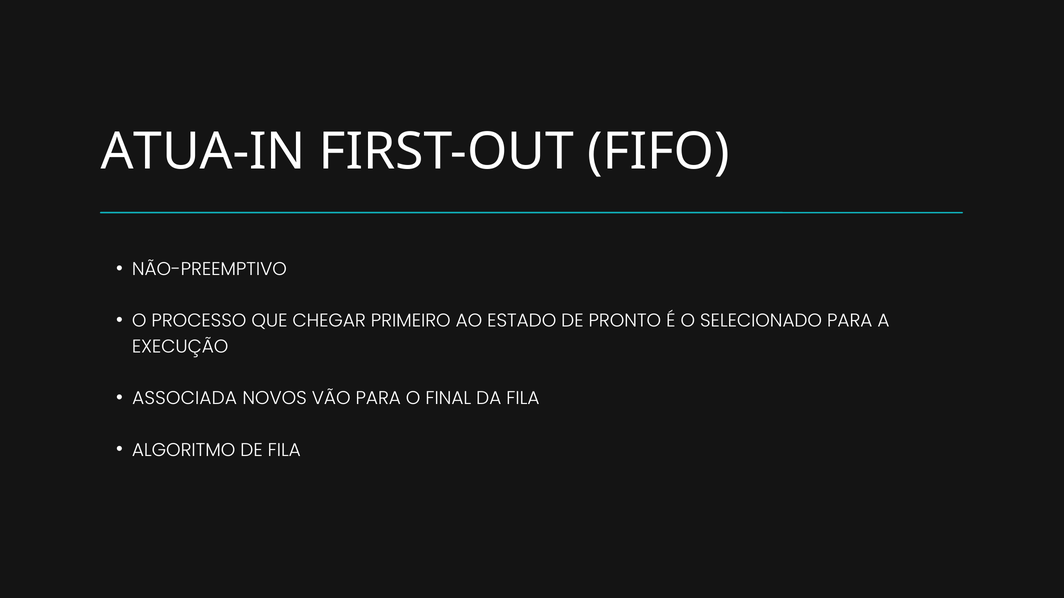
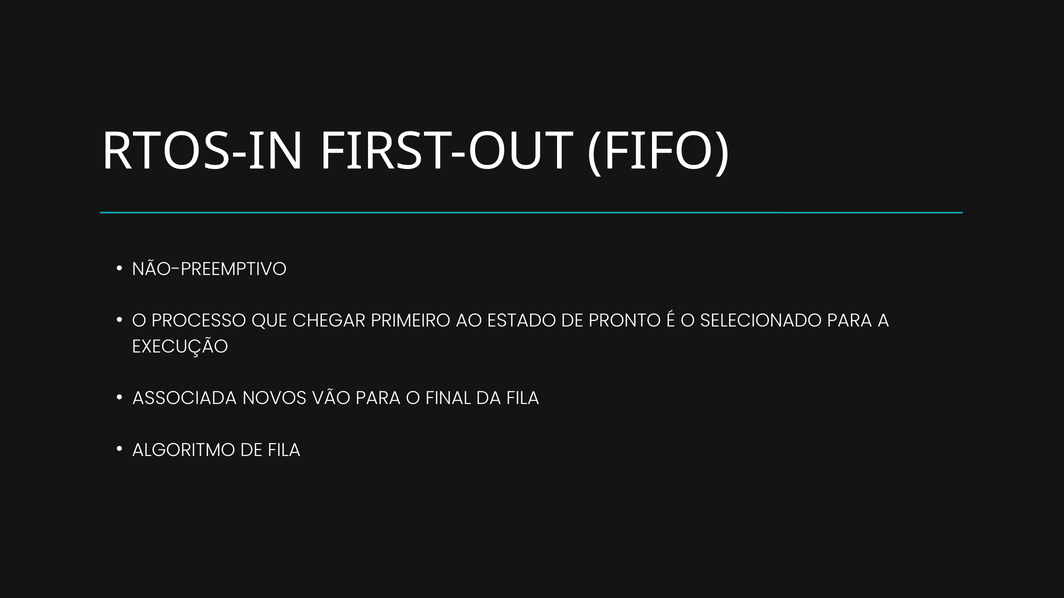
ATUA-IN: ATUA-IN -> RTOS-IN
